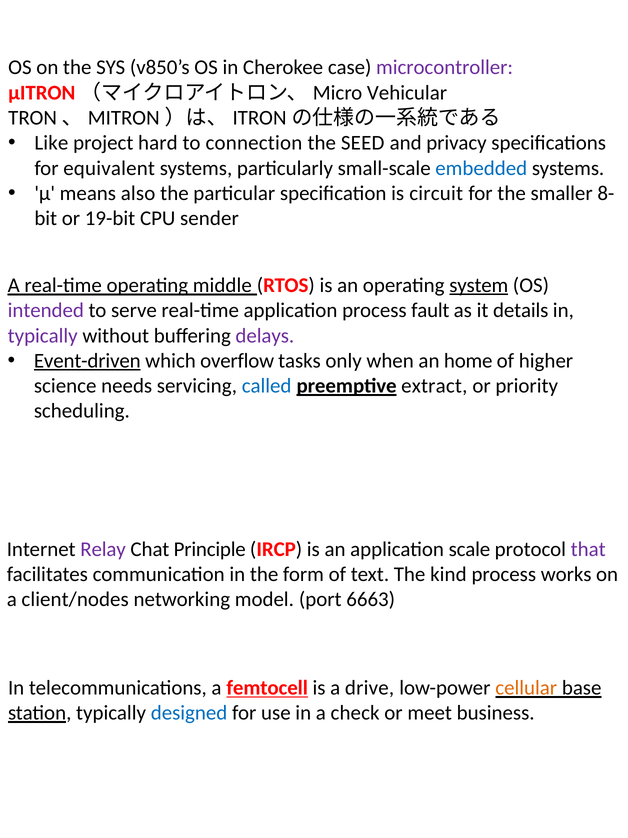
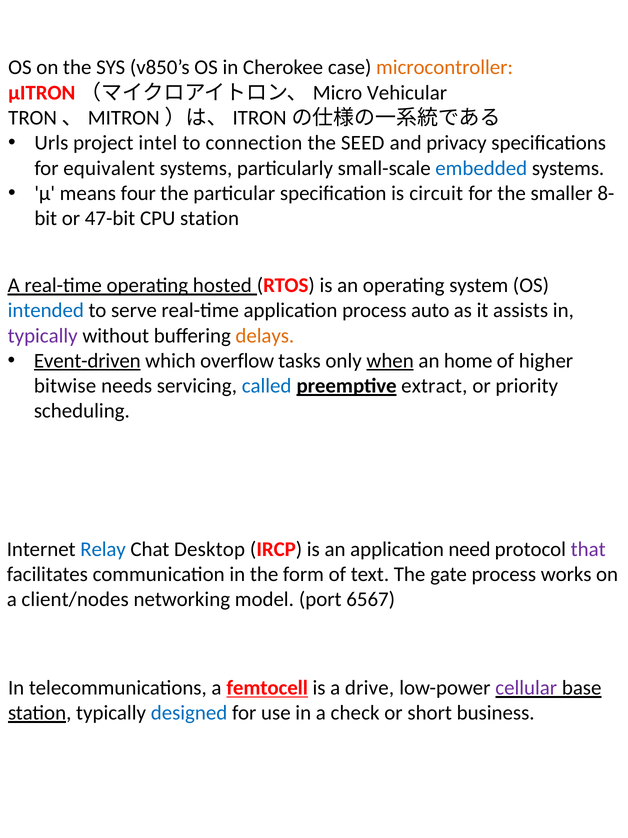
microcontroller colour: purple -> orange
Like: Like -> Urls
hard: hard -> intel
also: also -> four
19-bit: 19-bit -> 47-bit
CPU sender: sender -> station
middle: middle -> hosted
system underline: present -> none
intended colour: purple -> blue
fault: fault -> auto
details: details -> assists
delays colour: purple -> orange
when underline: none -> present
science: science -> bitwise
Relay colour: purple -> blue
Principle: Principle -> Desktop
scale: scale -> need
kind: kind -> gate
6663: 6663 -> 6567
cellular colour: orange -> purple
meet: meet -> short
